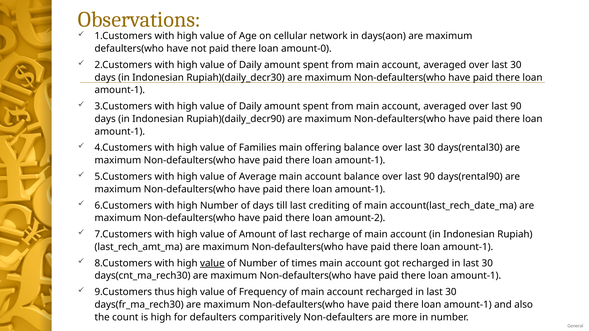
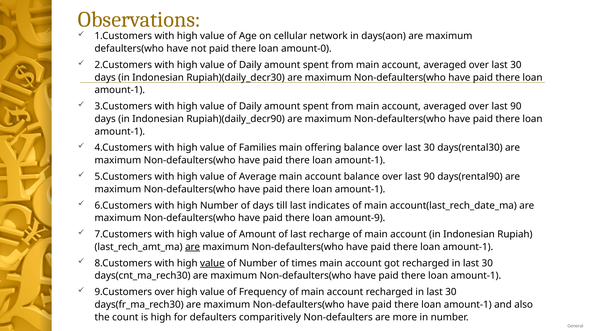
crediting: crediting -> indicates
amount-2: amount-2 -> amount-9
are at (193, 247) underline: none -> present
9.Customers thus: thus -> over
